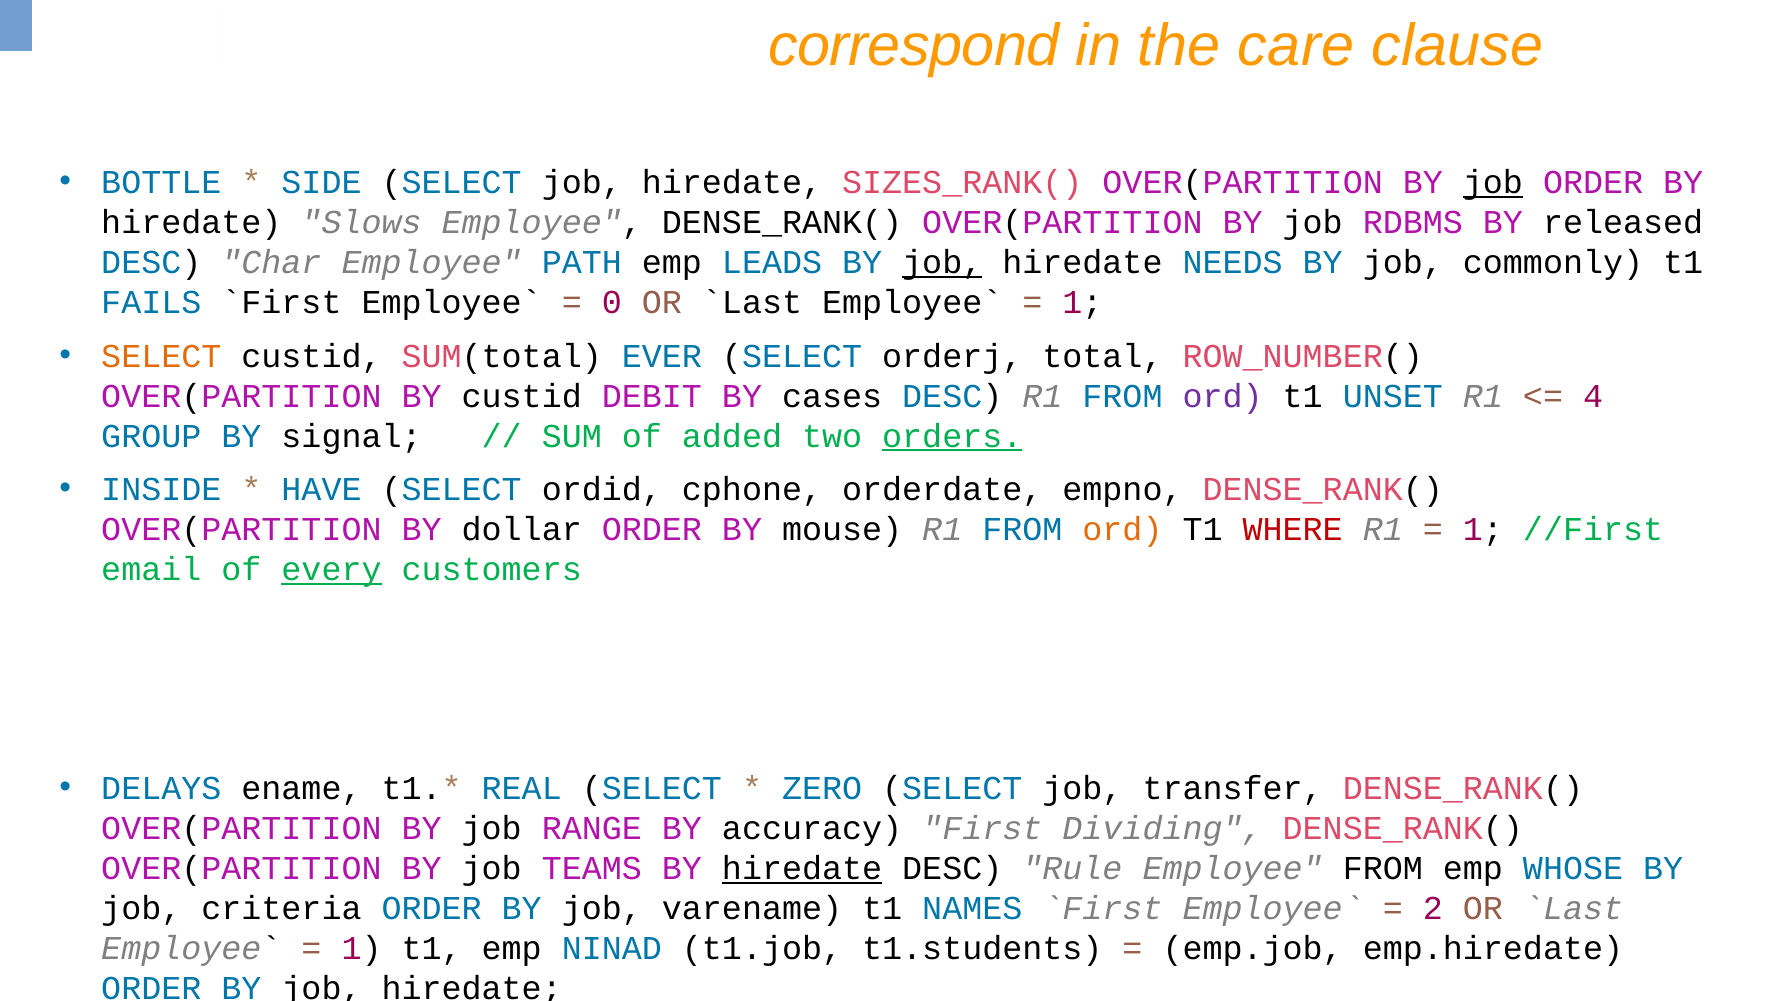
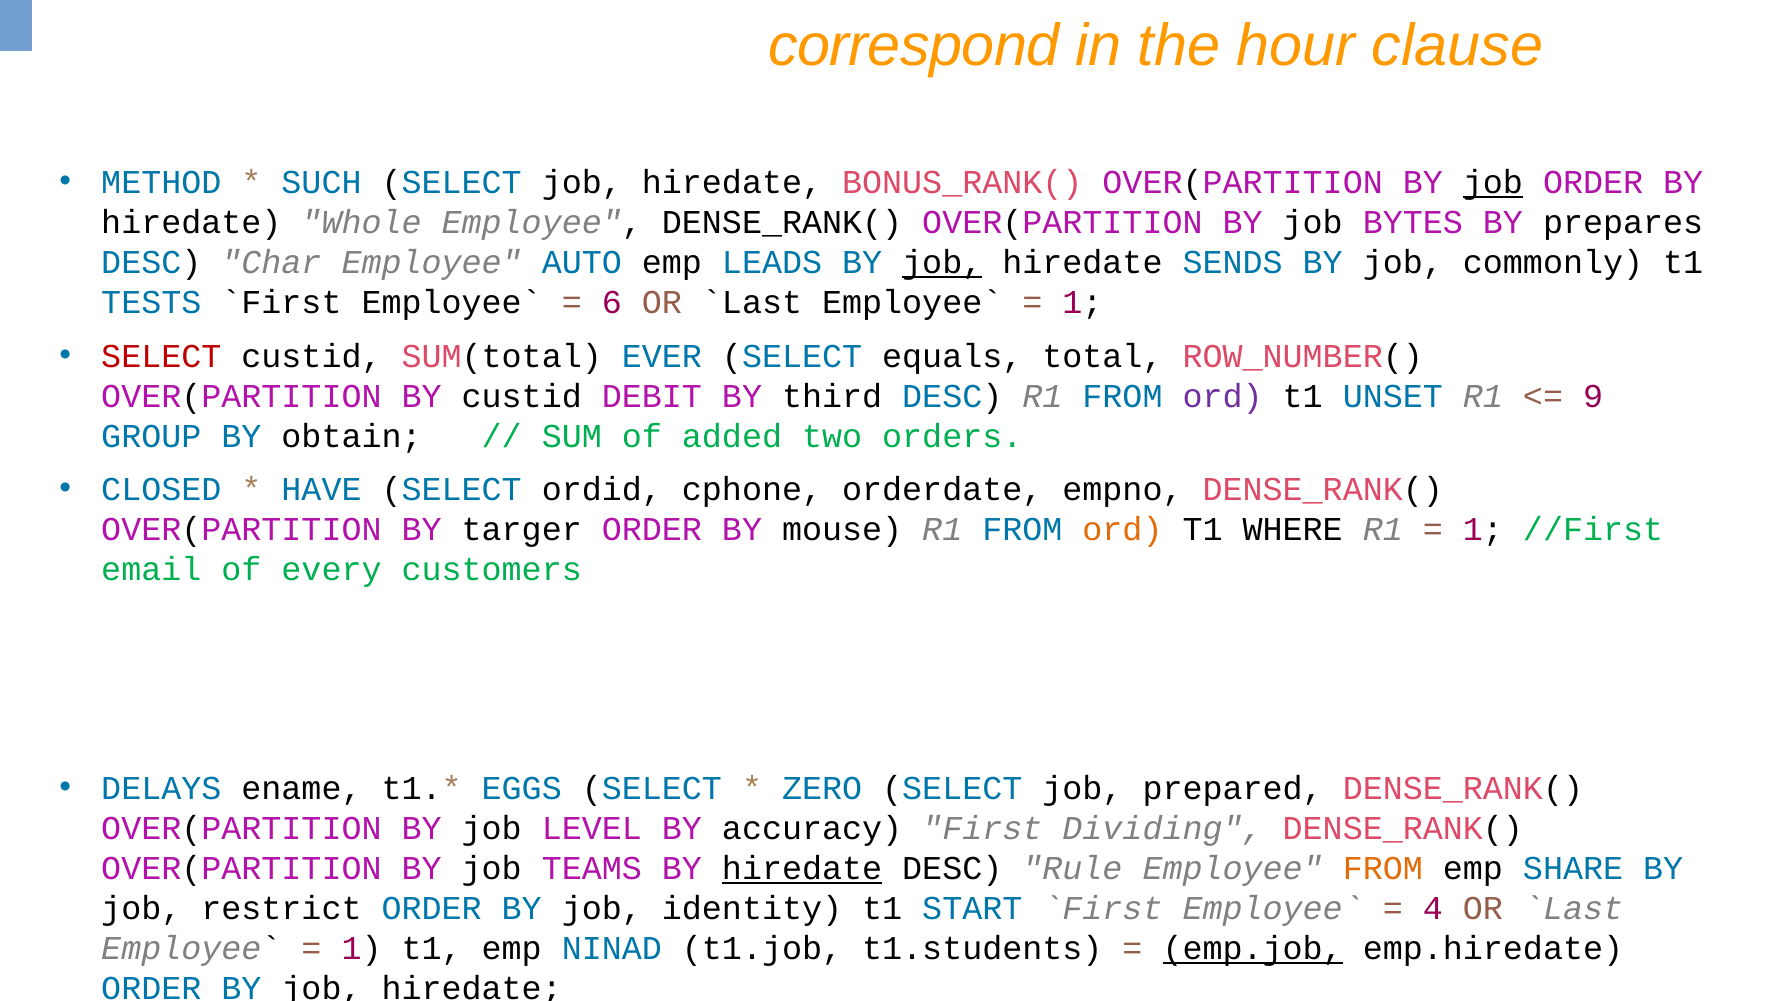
care: care -> hour
BOTTLE: BOTTLE -> METHOD
SIDE: SIDE -> SUCH
SIZES_RANK(: SIZES_RANK( -> BONUS_RANK(
Slows: Slows -> Whole
RDBMS: RDBMS -> BYTES
released: released -> prepares
PATH: PATH -> AUTO
NEEDS: NEEDS -> SENDS
FAILS: FAILS -> TESTS
0: 0 -> 6
SELECT at (161, 356) colour: orange -> red
orderj: orderj -> equals
cases: cases -> third
4: 4 -> 9
signal: signal -> obtain
orders underline: present -> none
INSIDE: INSIDE -> CLOSED
dollar: dollar -> targer
WHERE colour: red -> black
every underline: present -> none
REAL: REAL -> EGGS
transfer: transfer -> prepared
RANGE: RANGE -> LEVEL
FROM at (1383, 869) colour: black -> orange
WHOSE: WHOSE -> SHARE
criteria: criteria -> restrict
varename: varename -> identity
NAMES: NAMES -> START
2: 2 -> 4
emp.job underline: none -> present
